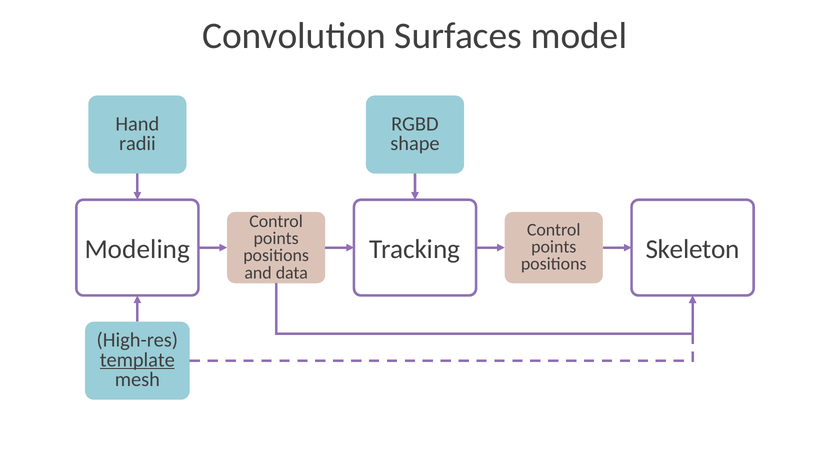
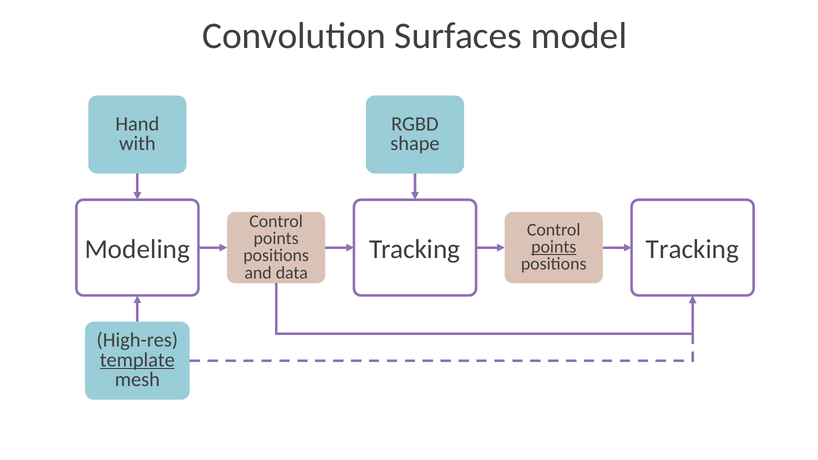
radii: radii -> with
Tracking Skeleton: Skeleton -> Tracking
points at (554, 247) underline: none -> present
